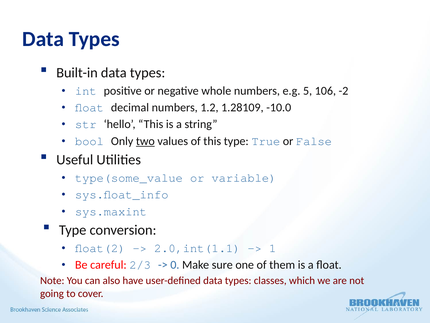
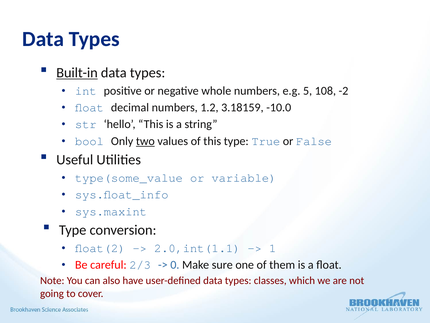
Built-in underline: none -> present
106: 106 -> 108
1.28109: 1.28109 -> 3.18159
